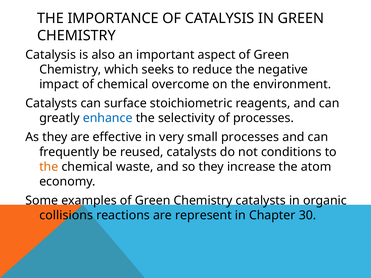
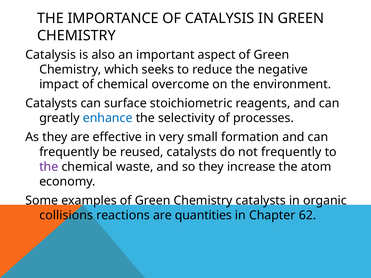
small processes: processes -> formation
not conditions: conditions -> frequently
the at (49, 167) colour: orange -> purple
represent: represent -> quantities
30: 30 -> 62
